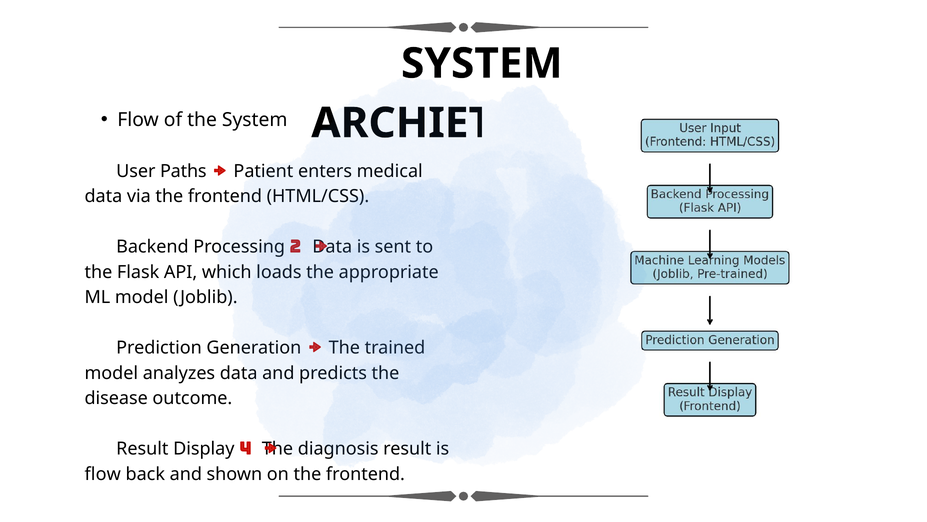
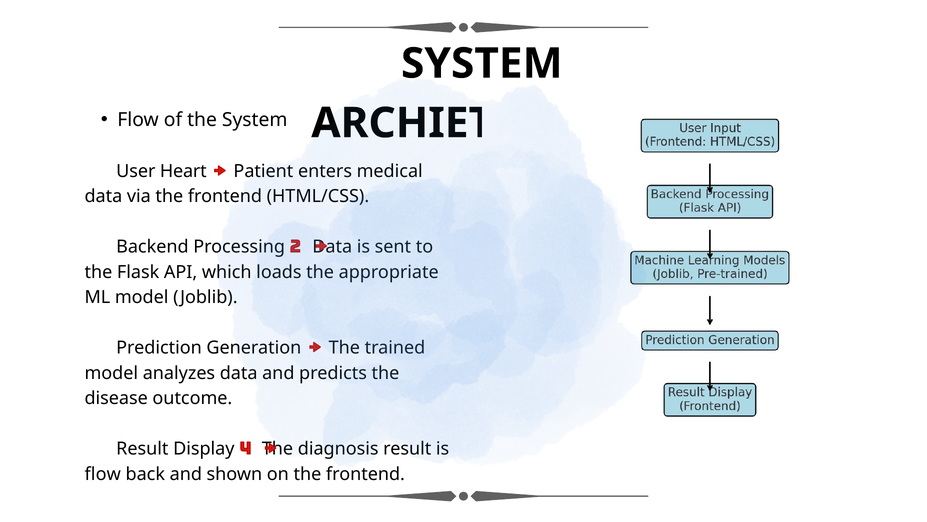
Paths: Paths -> Heart
